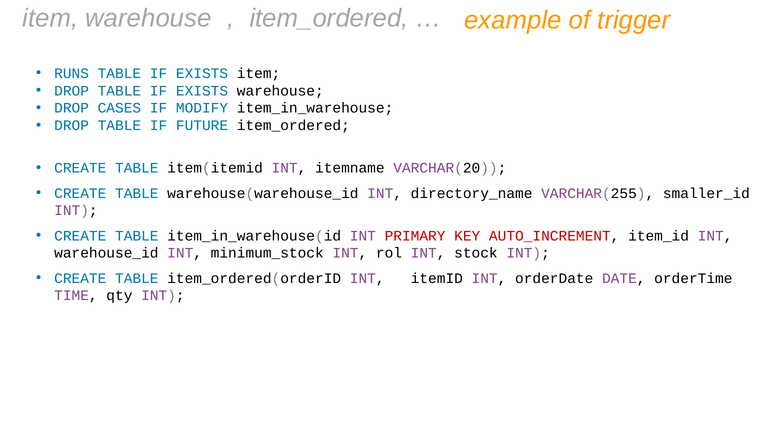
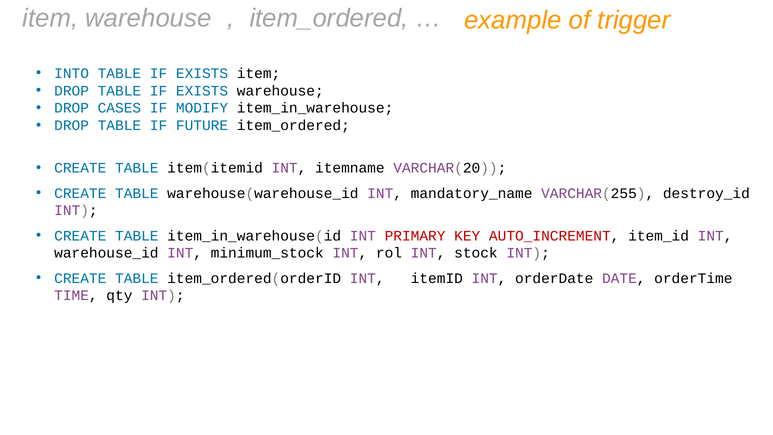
RUNS: RUNS -> INTO
directory_name: directory_name -> mandatory_name
smaller_id: smaller_id -> destroy_id
